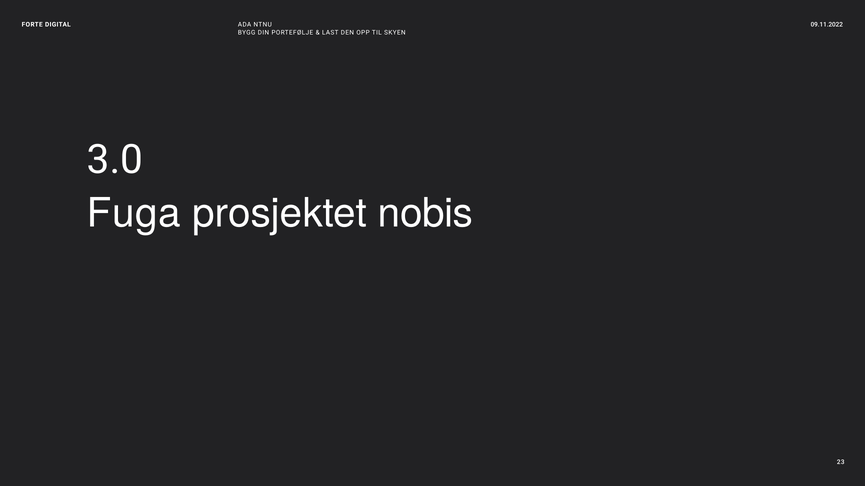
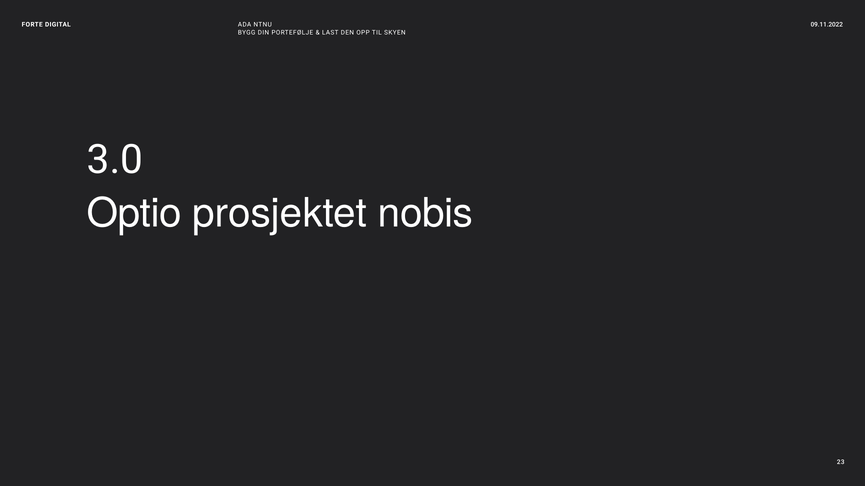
Fuga: Fuga -> Optio
